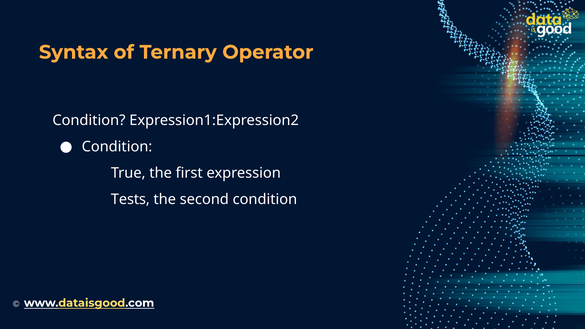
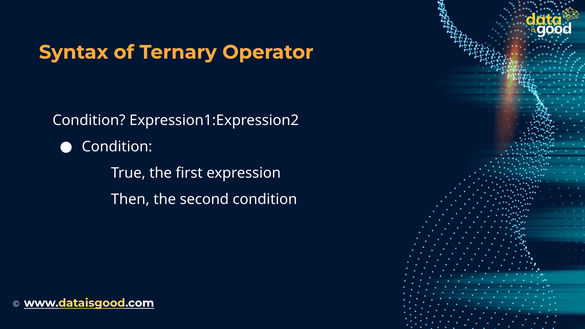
Tests: Tests -> Then
